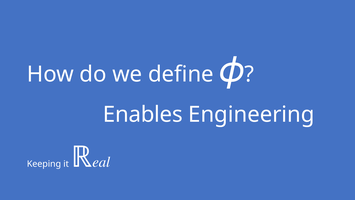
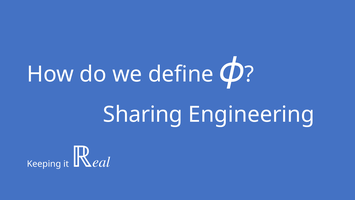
Enables: Enables -> Sharing
